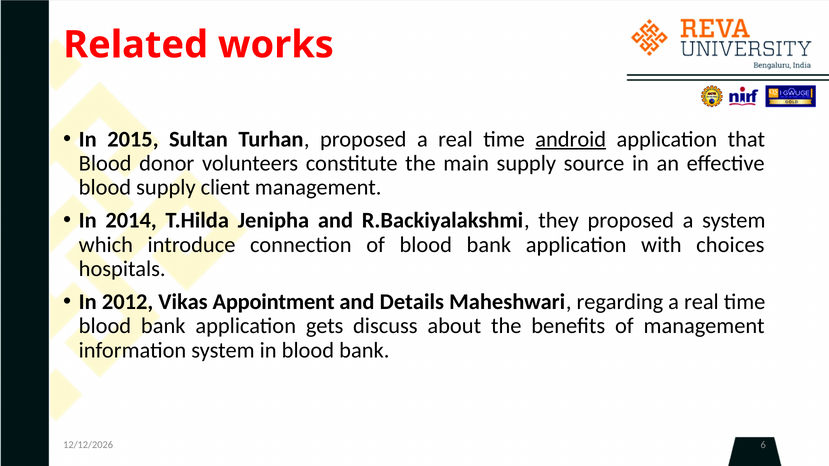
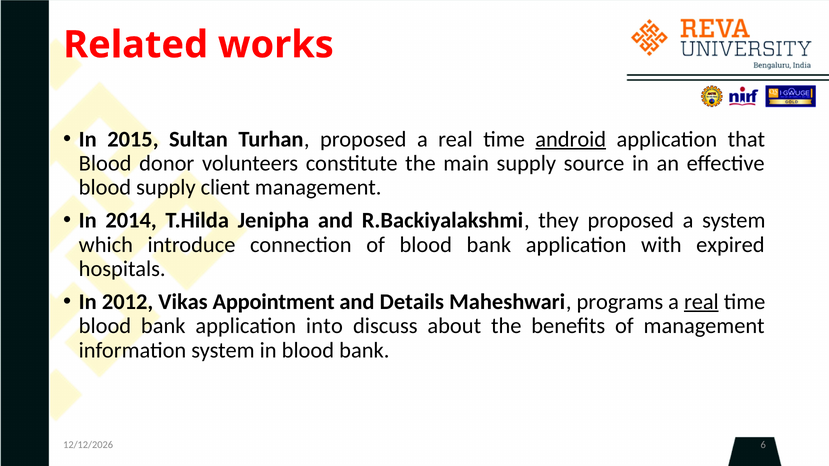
choices: choices -> expired
regarding: regarding -> programs
real at (701, 302) underline: none -> present
gets: gets -> into
